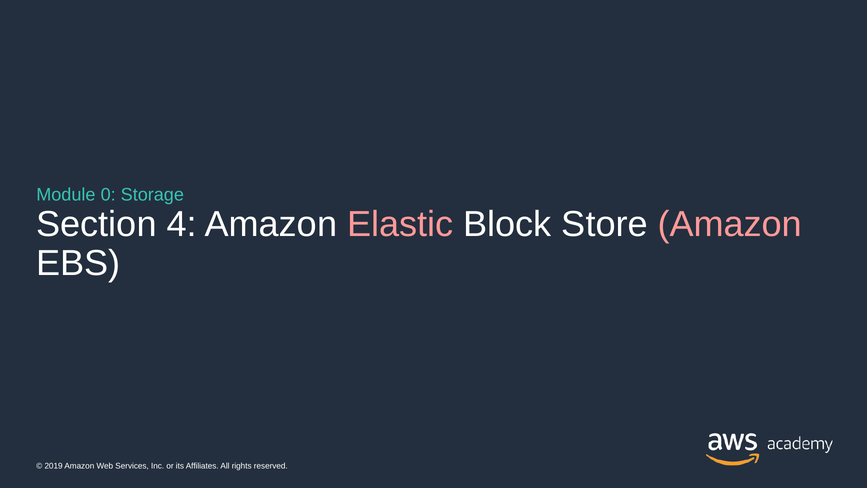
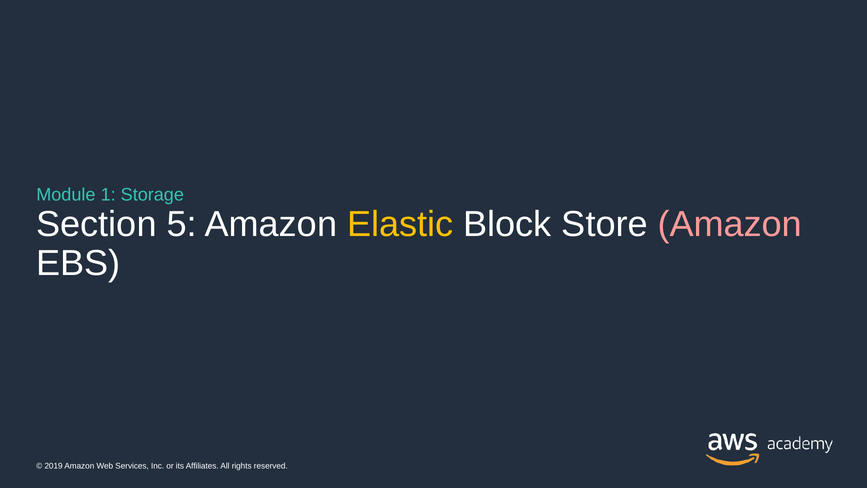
0: 0 -> 1
4: 4 -> 5
Elastic colour: pink -> yellow
